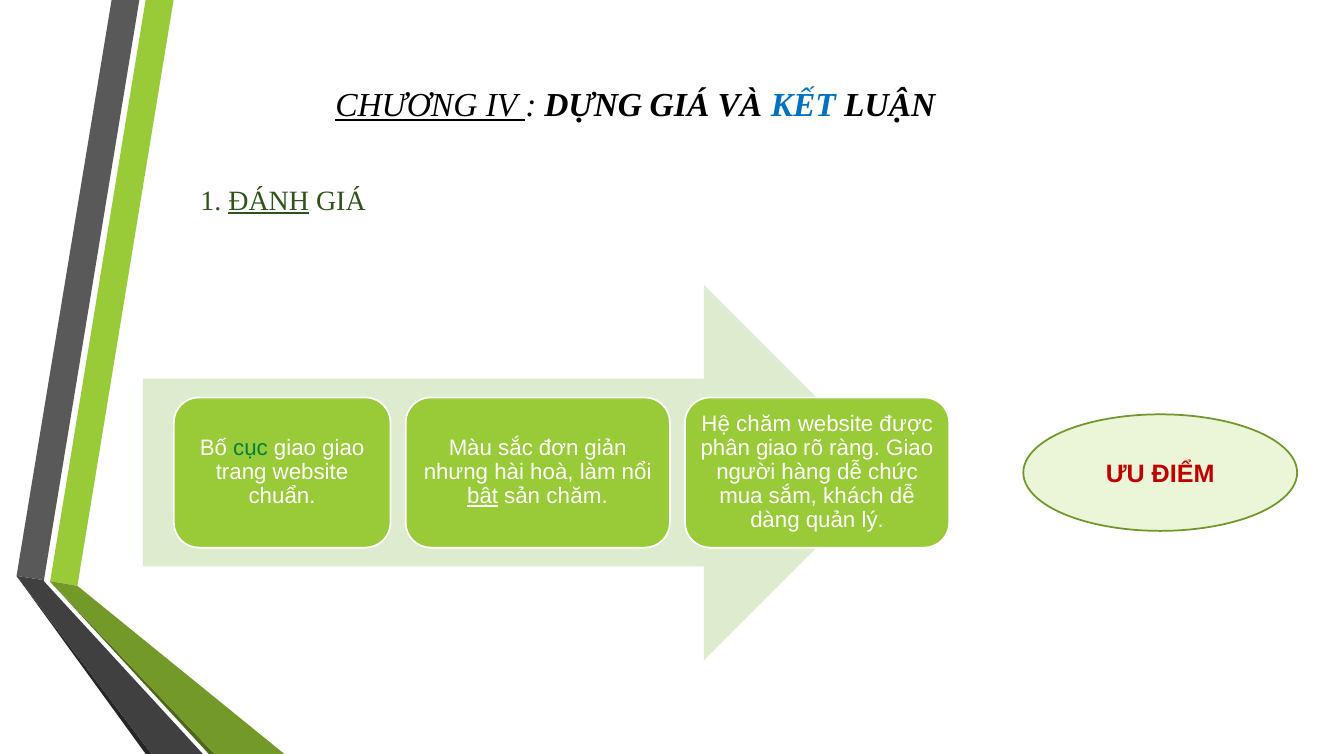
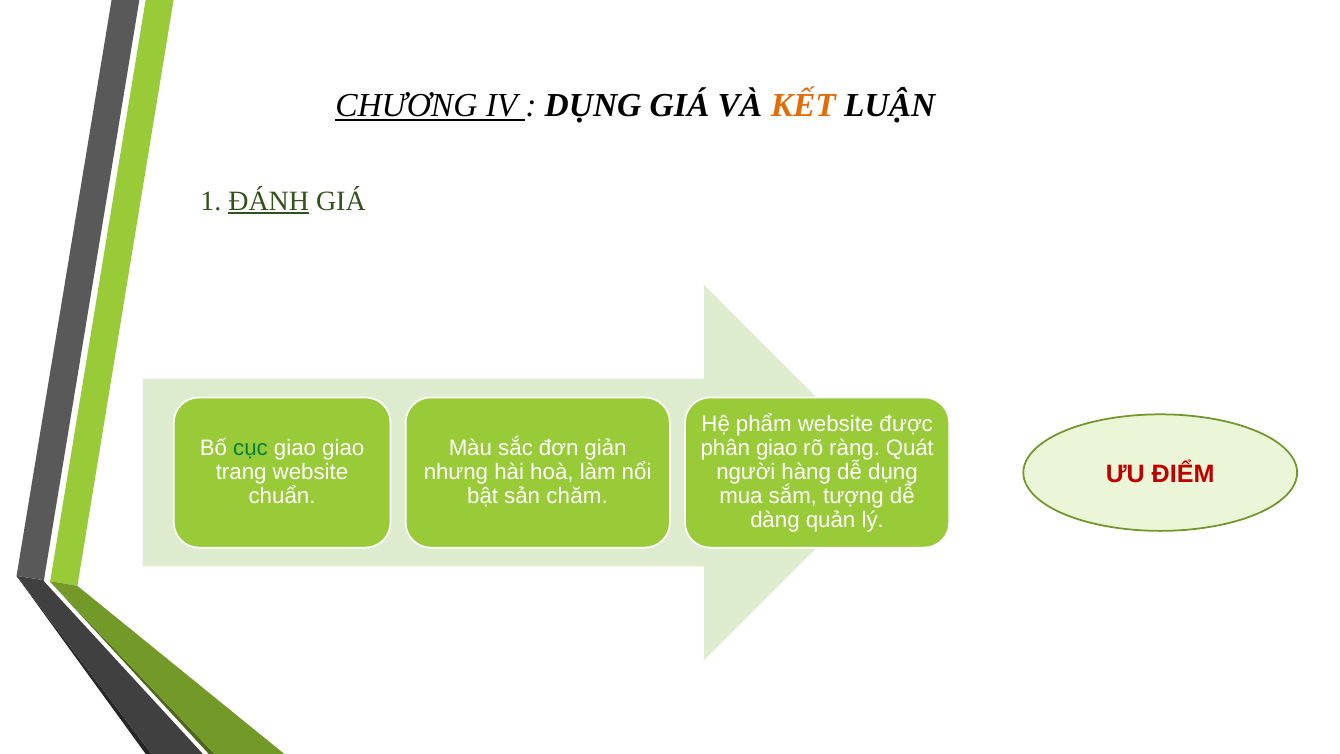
DỰNG at (593, 105): DỰNG -> DỤNG
KẾT colour: blue -> orange
Hệ chăm: chăm -> phẩm
ràng Giao: Giao -> Quát
dễ chức: chức -> dụng
bật underline: present -> none
khách: khách -> tượng
